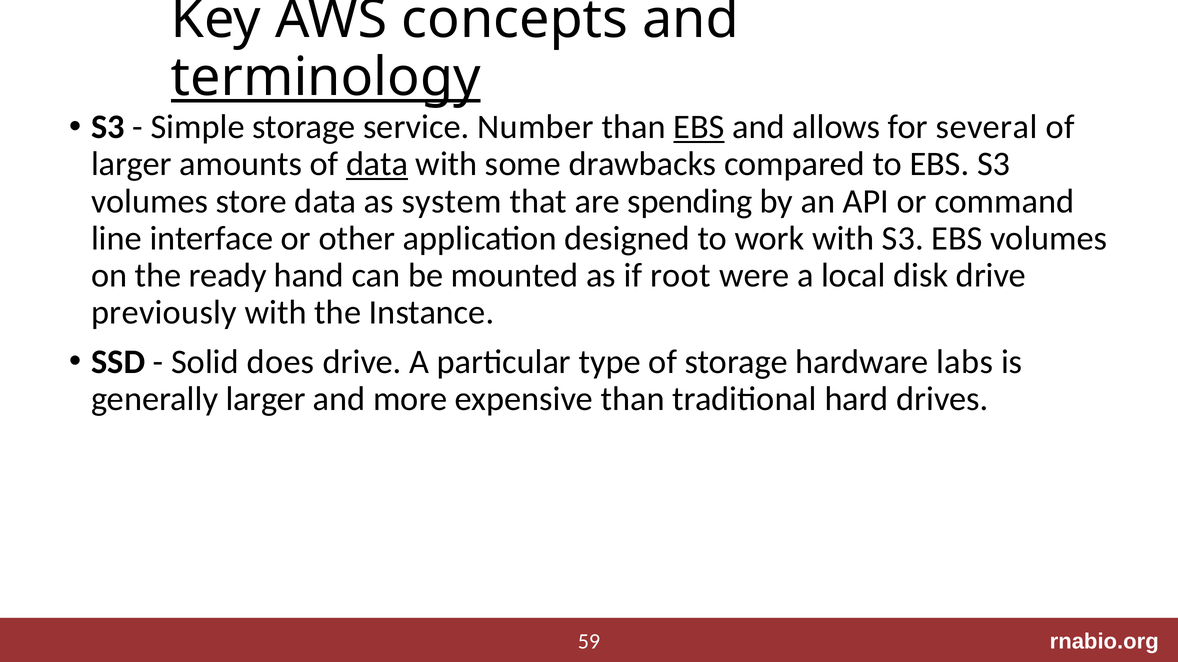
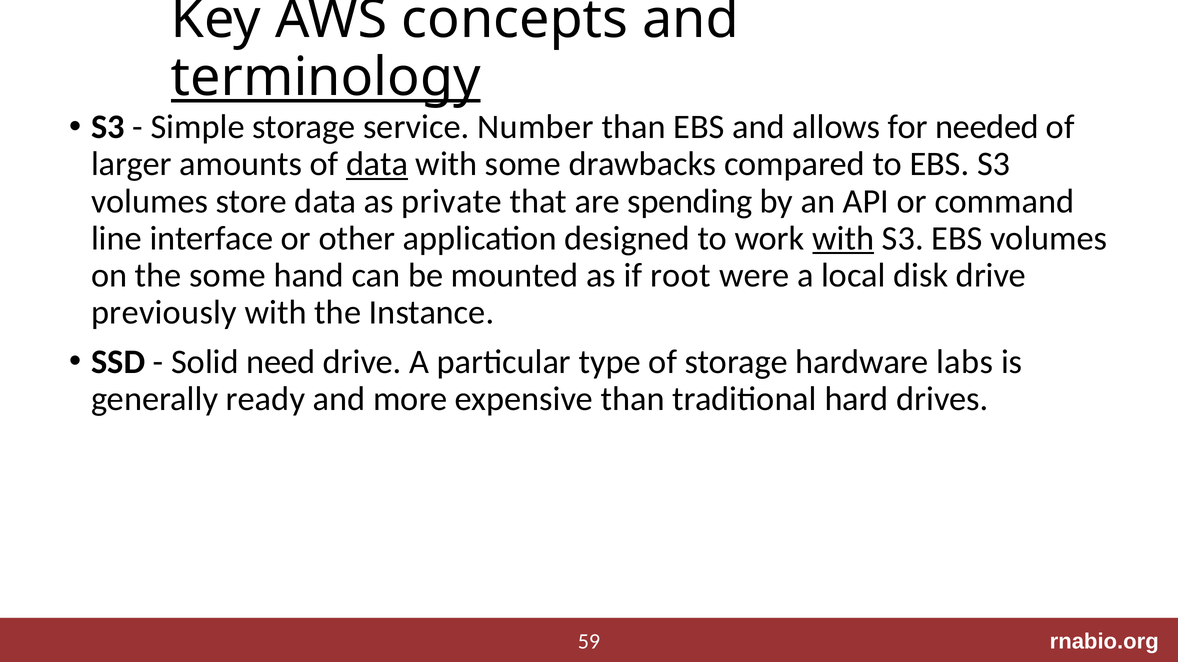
EBS at (699, 127) underline: present -> none
several: several -> needed
system: system -> private
with at (843, 239) underline: none -> present
the ready: ready -> some
does: does -> need
generally larger: larger -> ready
